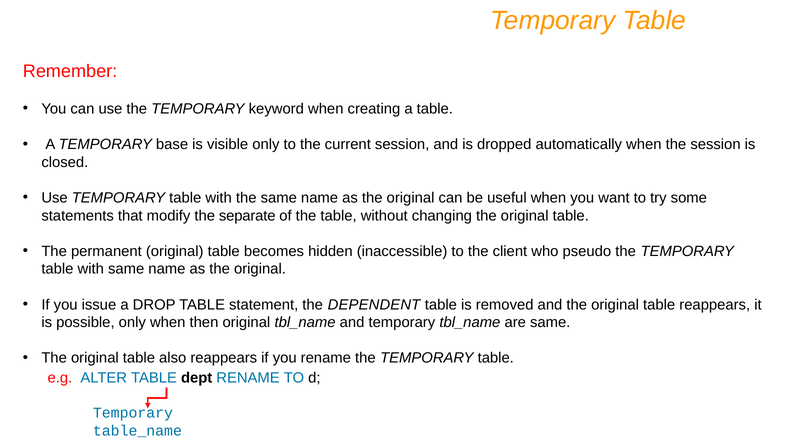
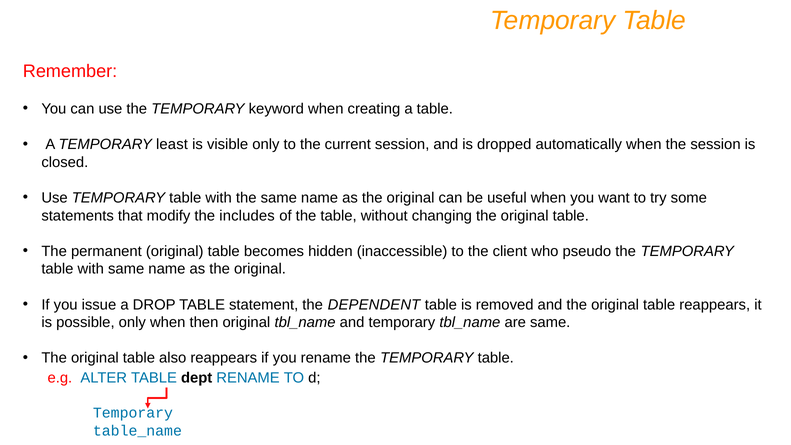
base: base -> least
separate: separate -> includes
